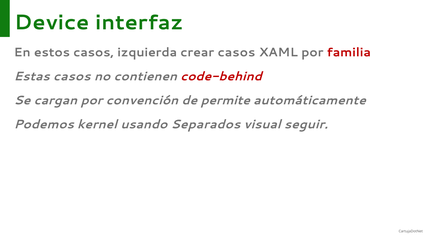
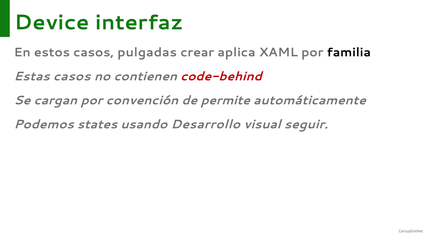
izquierda: izquierda -> pulgadas
crear casos: casos -> aplica
familia colour: red -> black
kernel: kernel -> states
Separados: Separados -> Desarrollo
